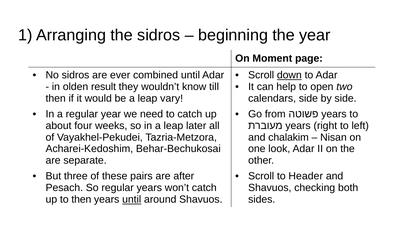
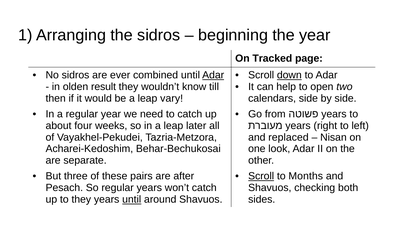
Moment: Moment -> Tracked
Adar at (213, 75) underline: none -> present
chalakim: chalakim -> replaced
Scroll at (261, 177) underline: none -> present
Header: Header -> Months
to then: then -> they
